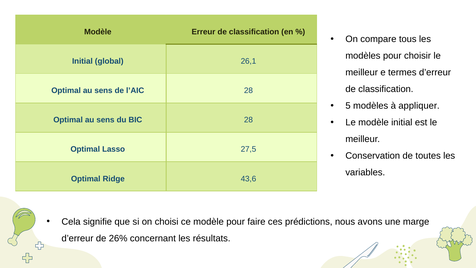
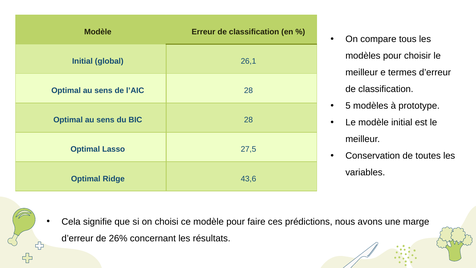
appliquer: appliquer -> prototype
